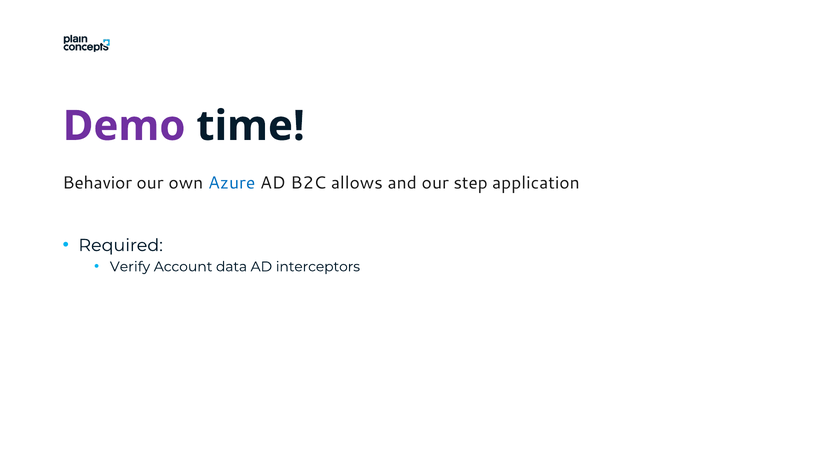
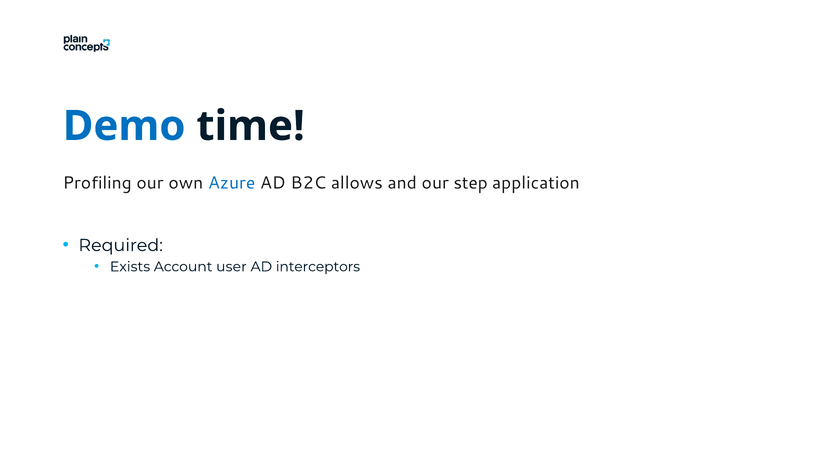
Demo colour: purple -> blue
Behavior: Behavior -> Profiling
Verify: Verify -> Exists
data: data -> user
